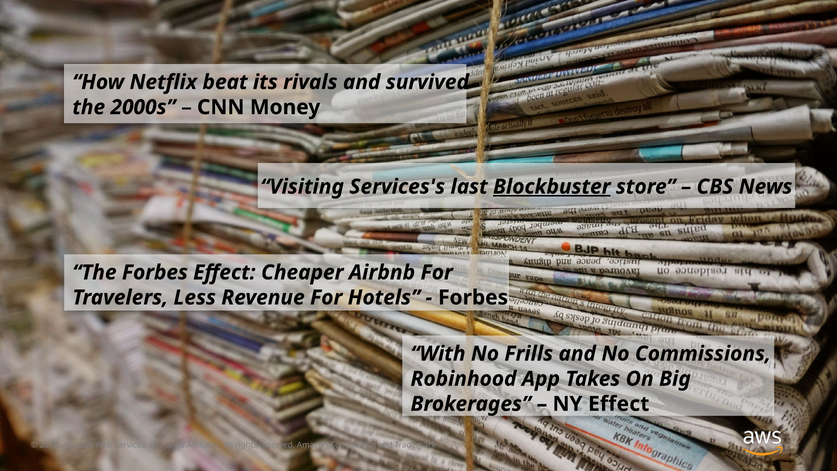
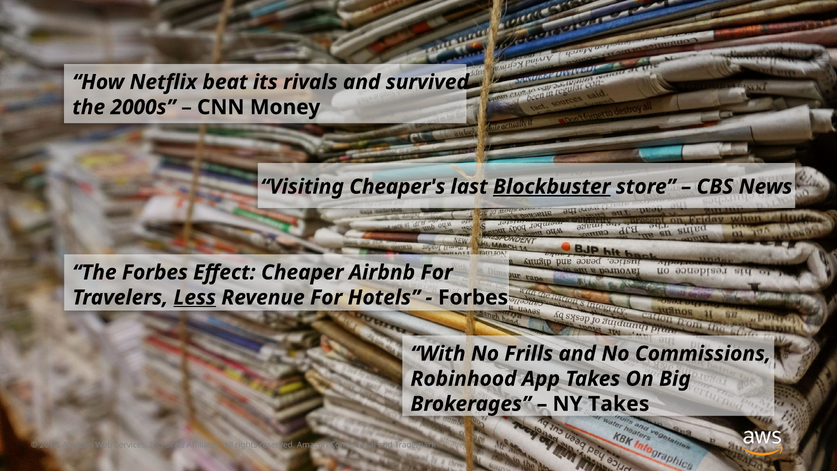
Services's: Services's -> Cheaper's
Less underline: none -> present
NY Effect: Effect -> Takes
